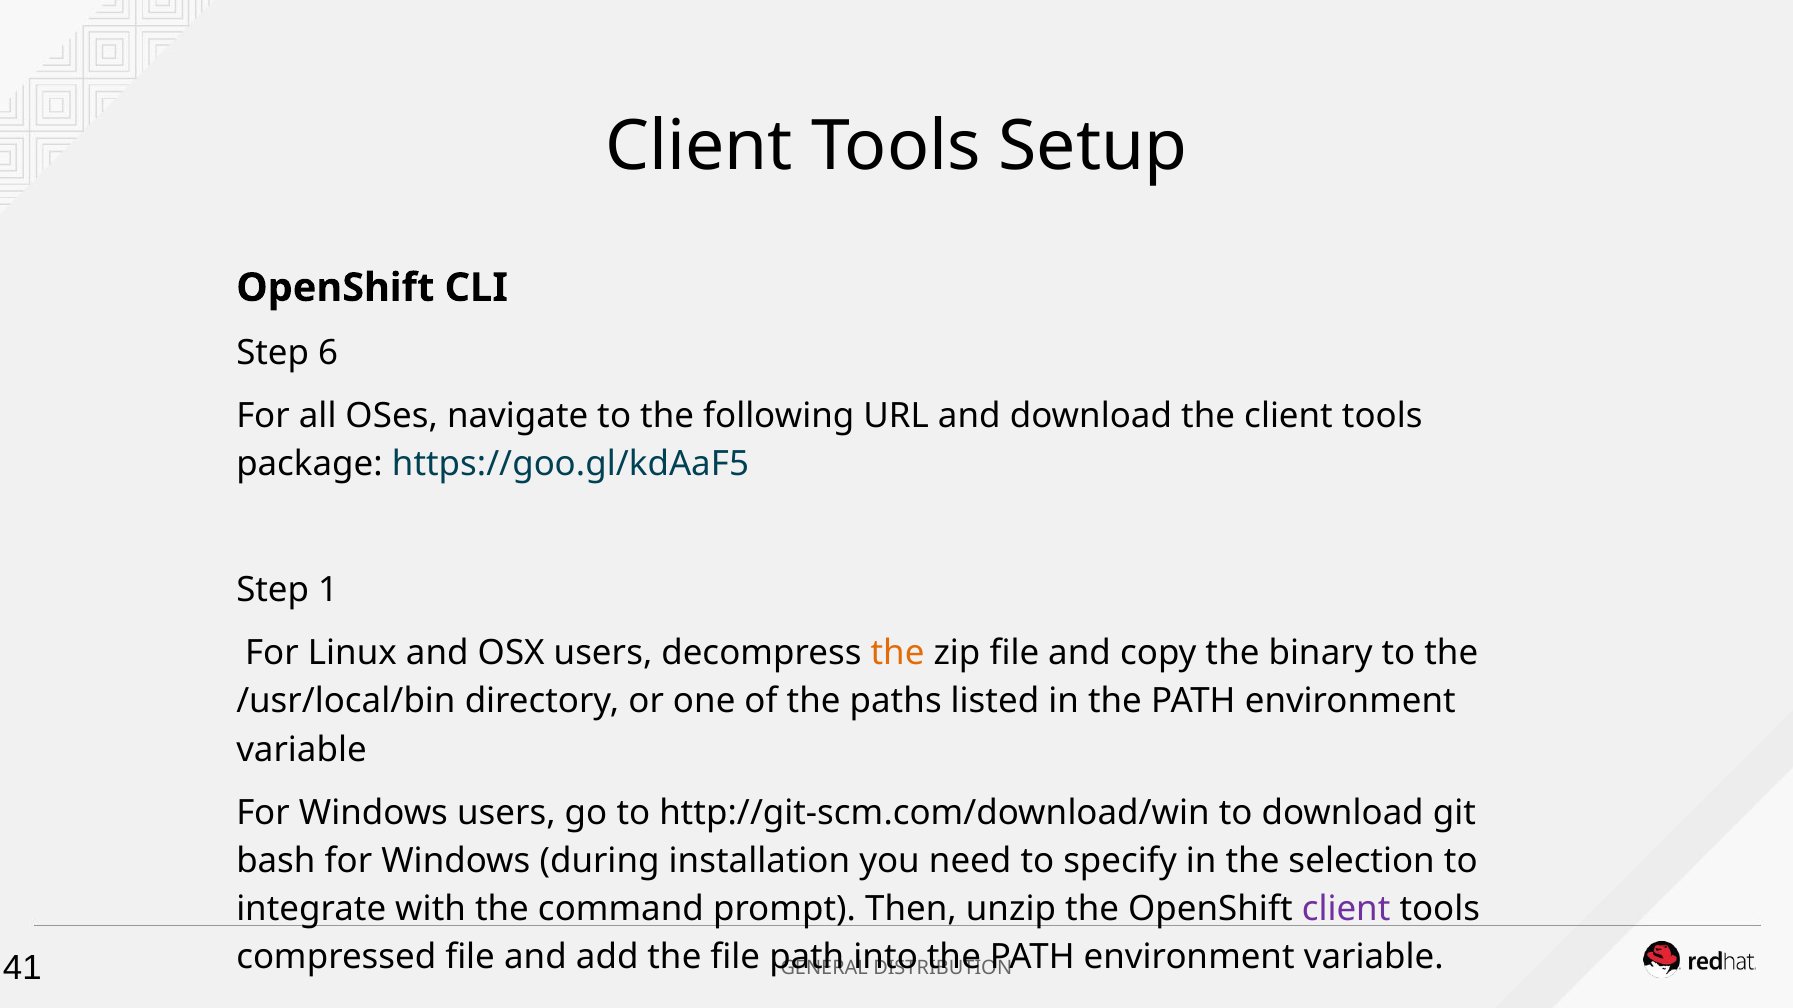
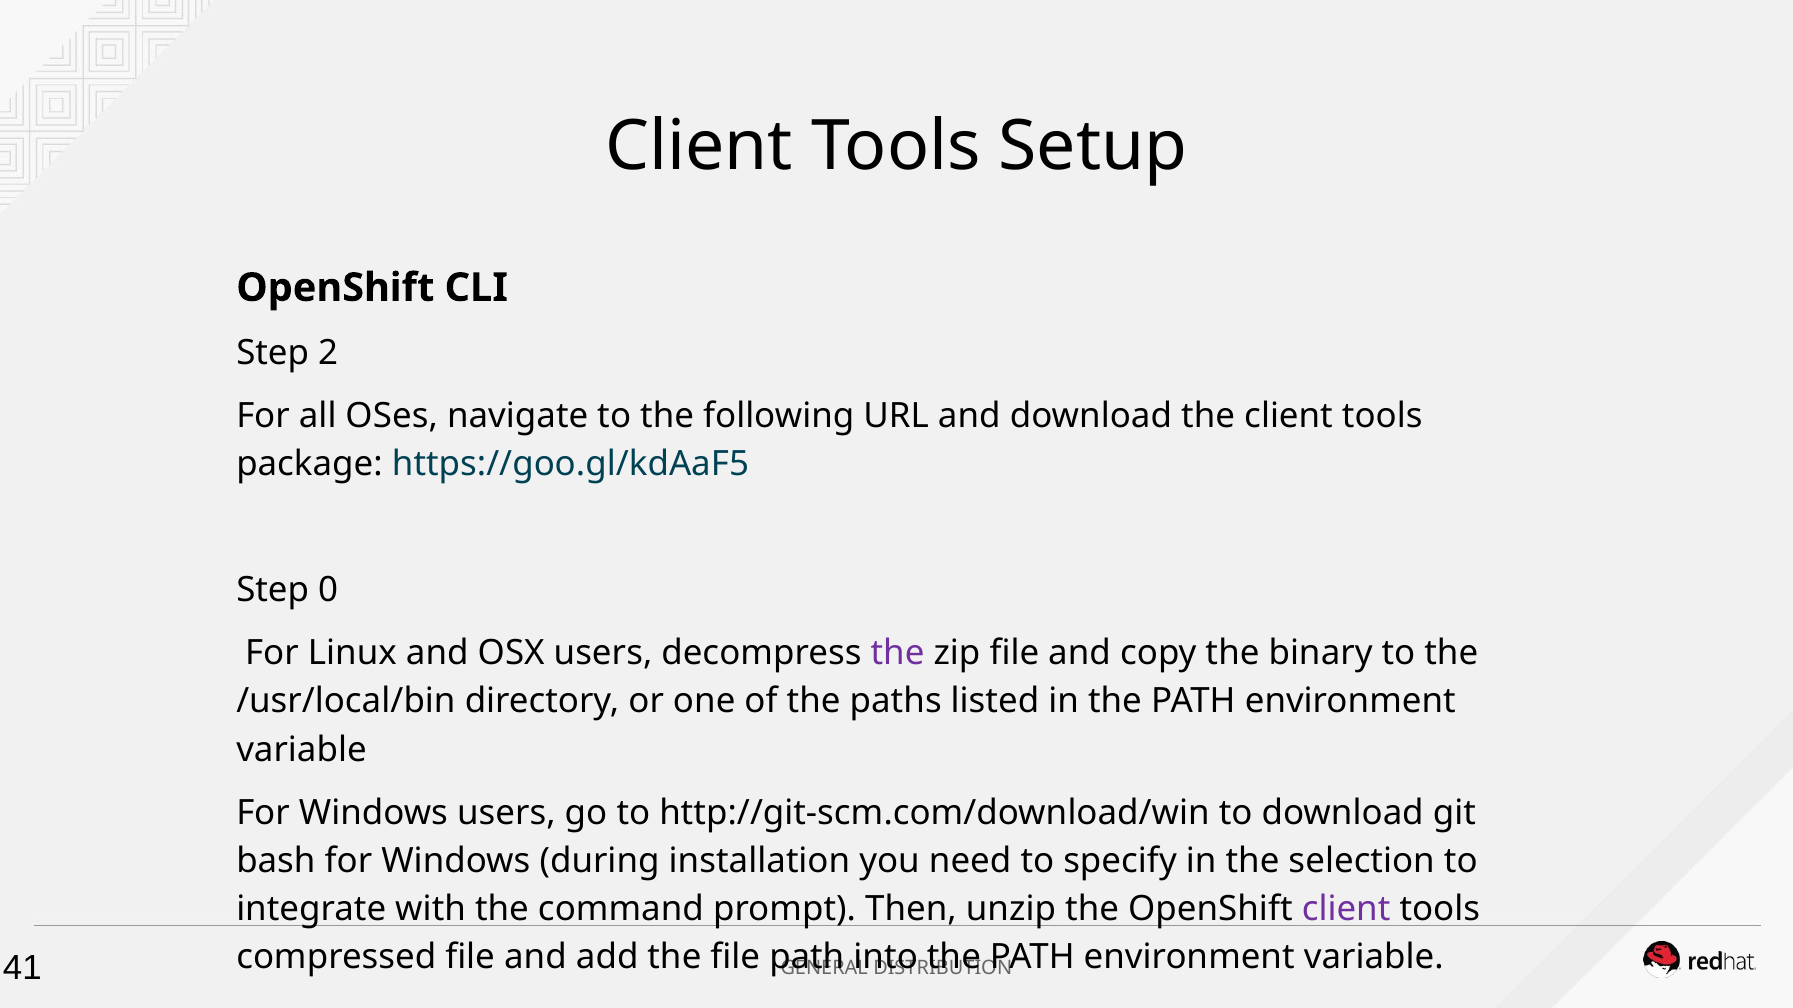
6: 6 -> 2
1: 1 -> 0
the at (898, 654) colour: orange -> purple
